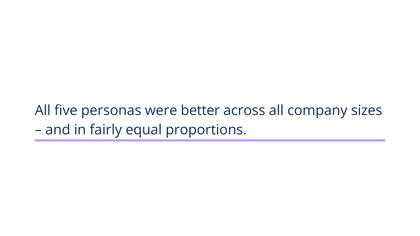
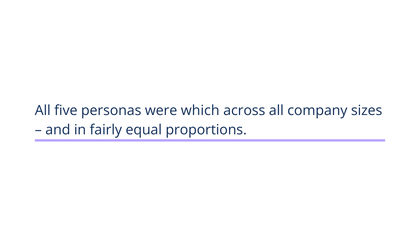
better: better -> which
